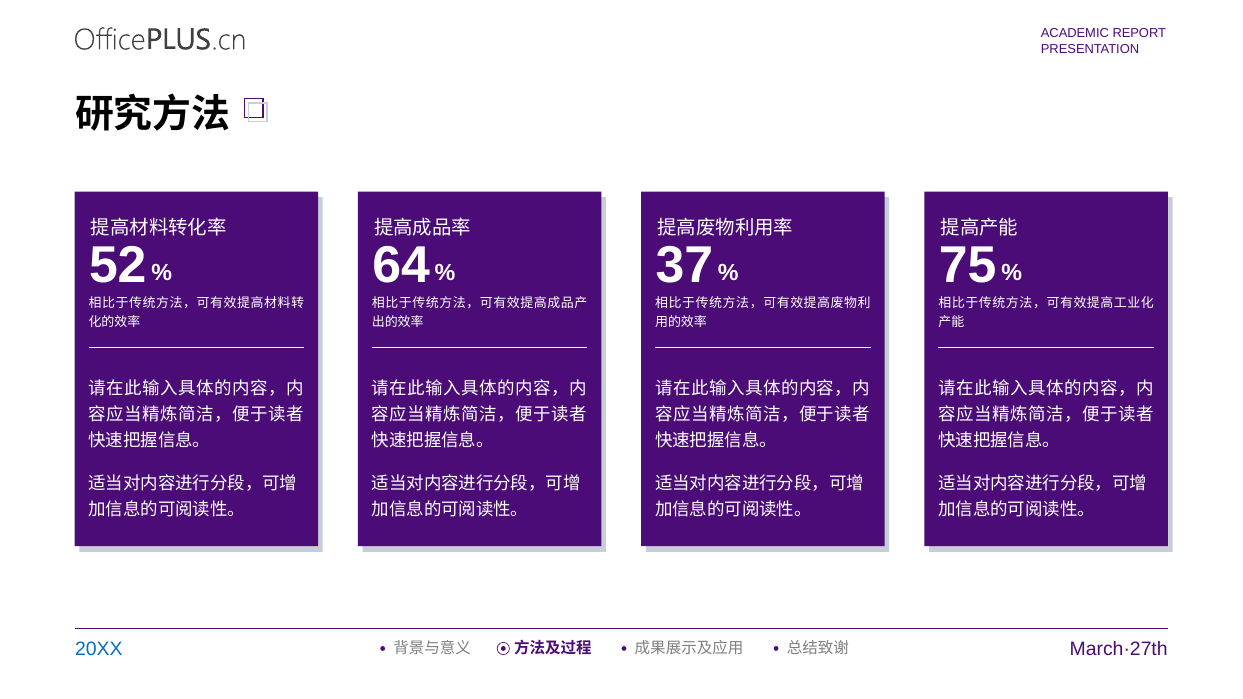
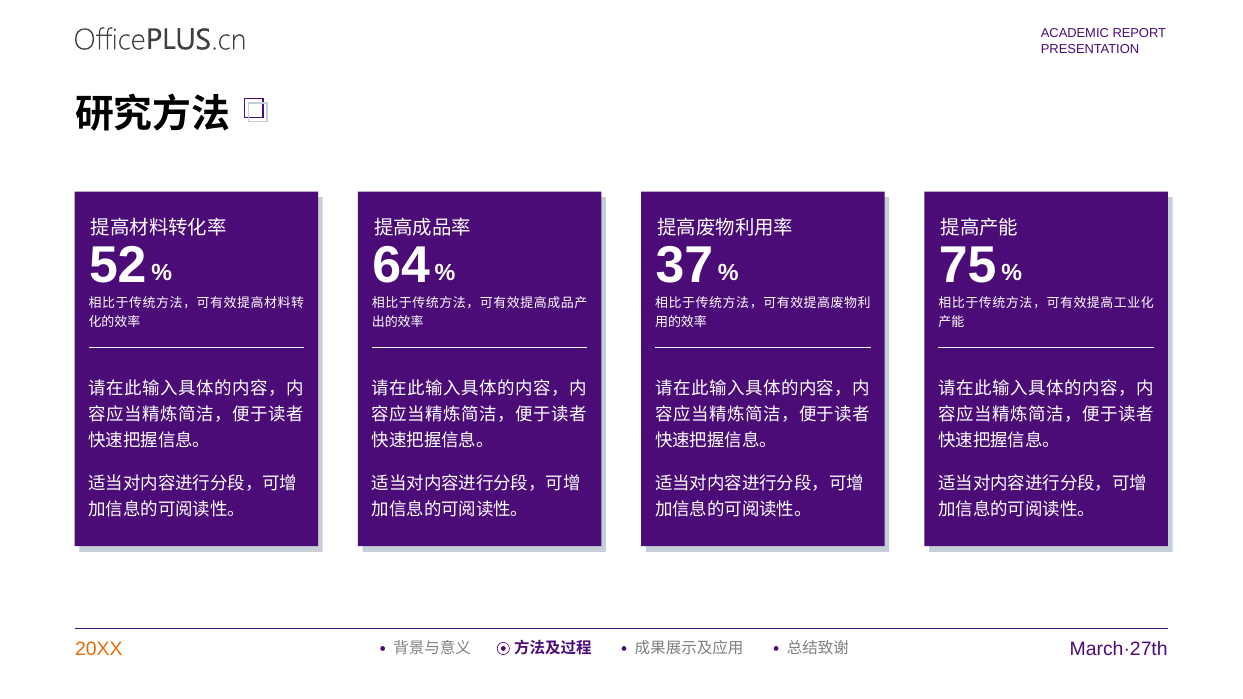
20XX colour: blue -> orange
